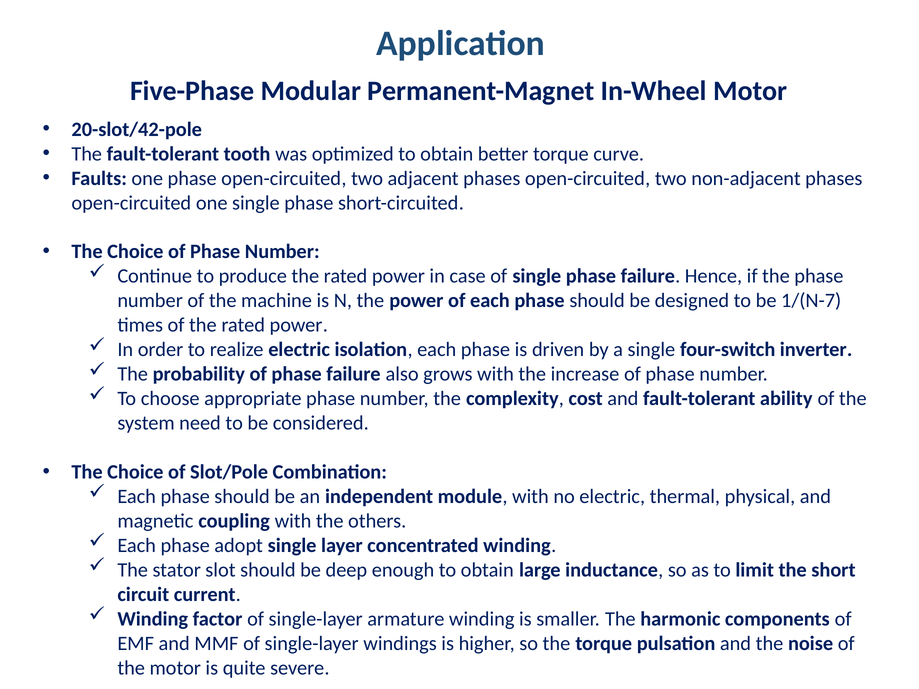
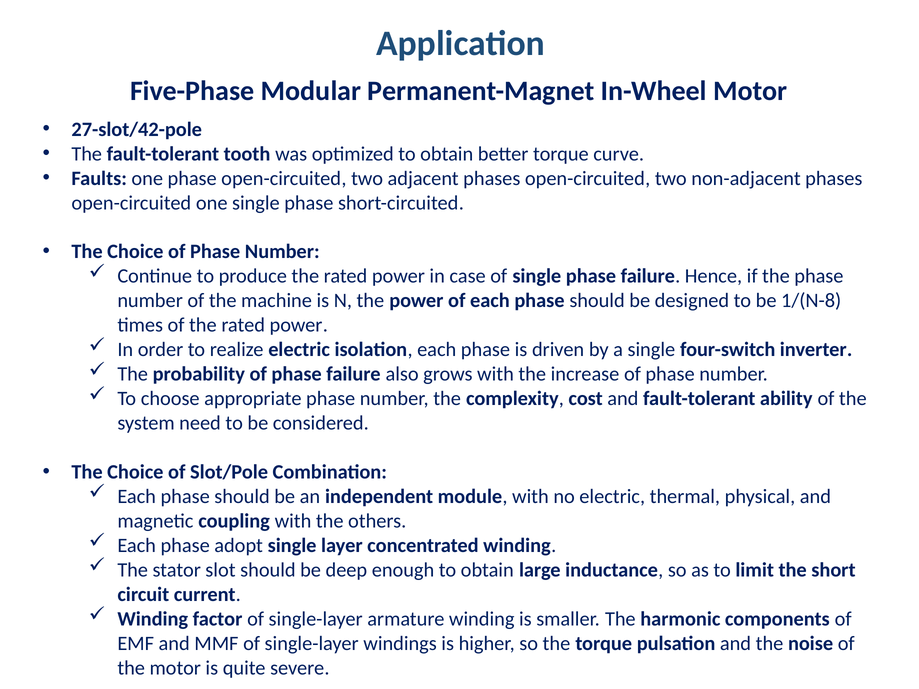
20-slot/42-pole: 20-slot/42-pole -> 27-slot/42-pole
1/(N-7: 1/(N-7 -> 1/(N-8
